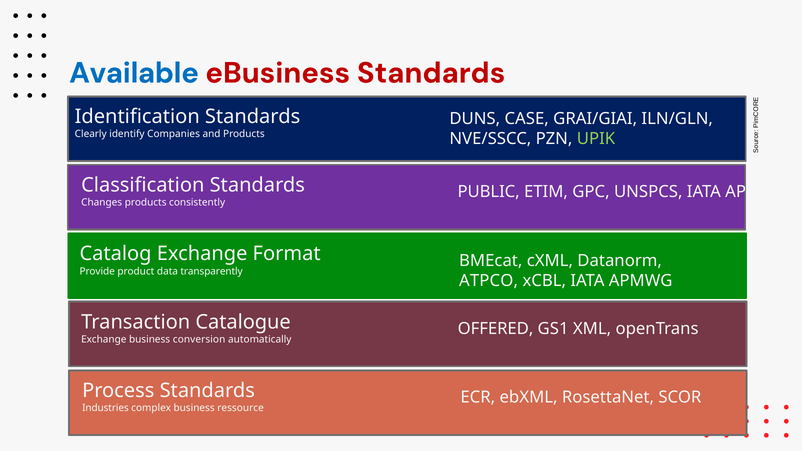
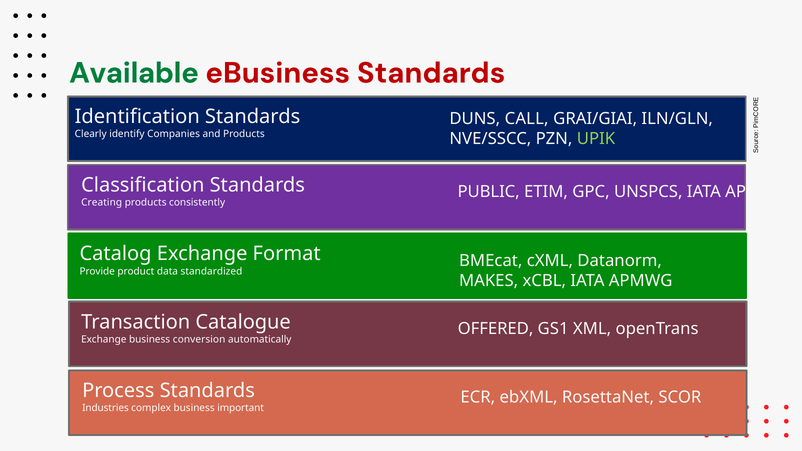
Available colour: blue -> green
CASE: CASE -> CALL
Changes: Changes -> Creating
transparently: transparently -> standardized
ATPCO: ATPCO -> MAKES
ressource: ressource -> important
